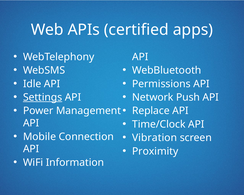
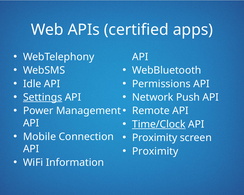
Replace: Replace -> Remote
Time/Clock underline: none -> present
Vibration at (155, 138): Vibration -> Proximity
